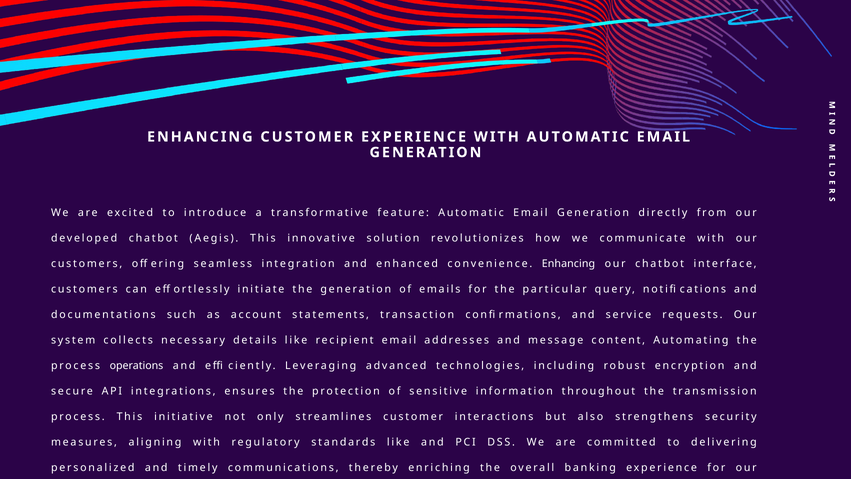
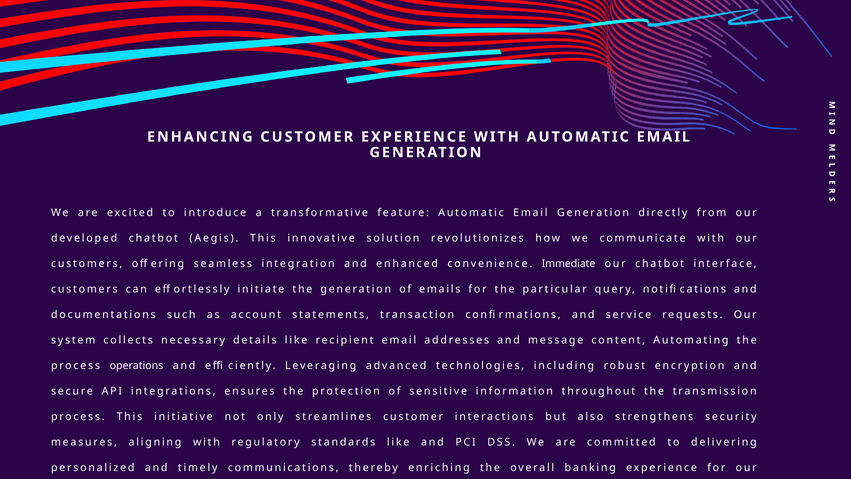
convenience Enhancing: Enhancing -> Immediate
